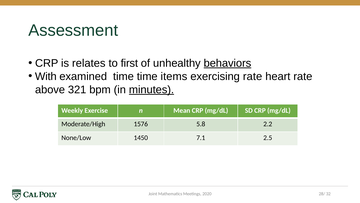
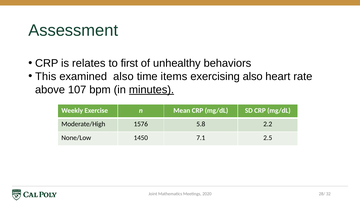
behaviors underline: present -> none
With: With -> This
examined time: time -> also
exercising rate: rate -> also
321: 321 -> 107
